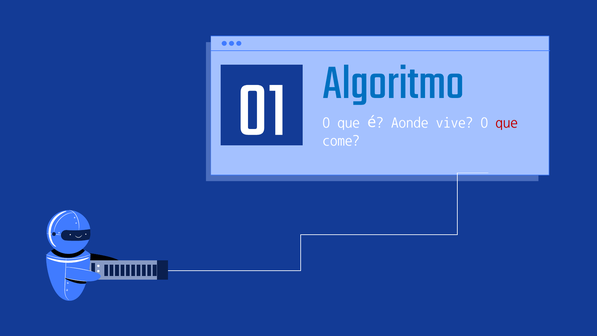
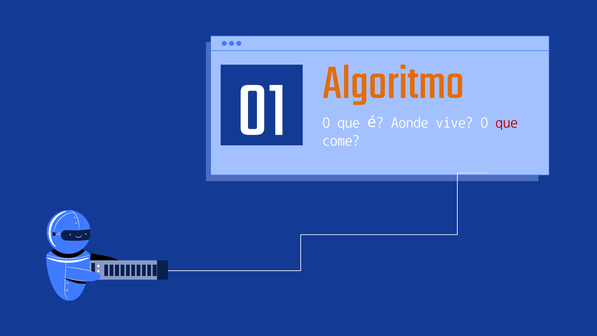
Algoritmo colour: blue -> orange
